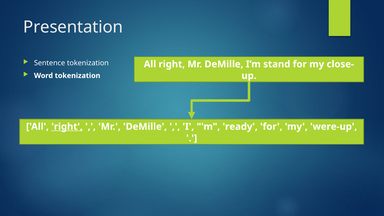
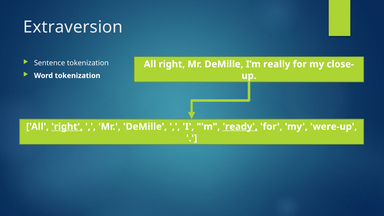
Presentation: Presentation -> Extraversion
stand: stand -> really
ready underline: none -> present
